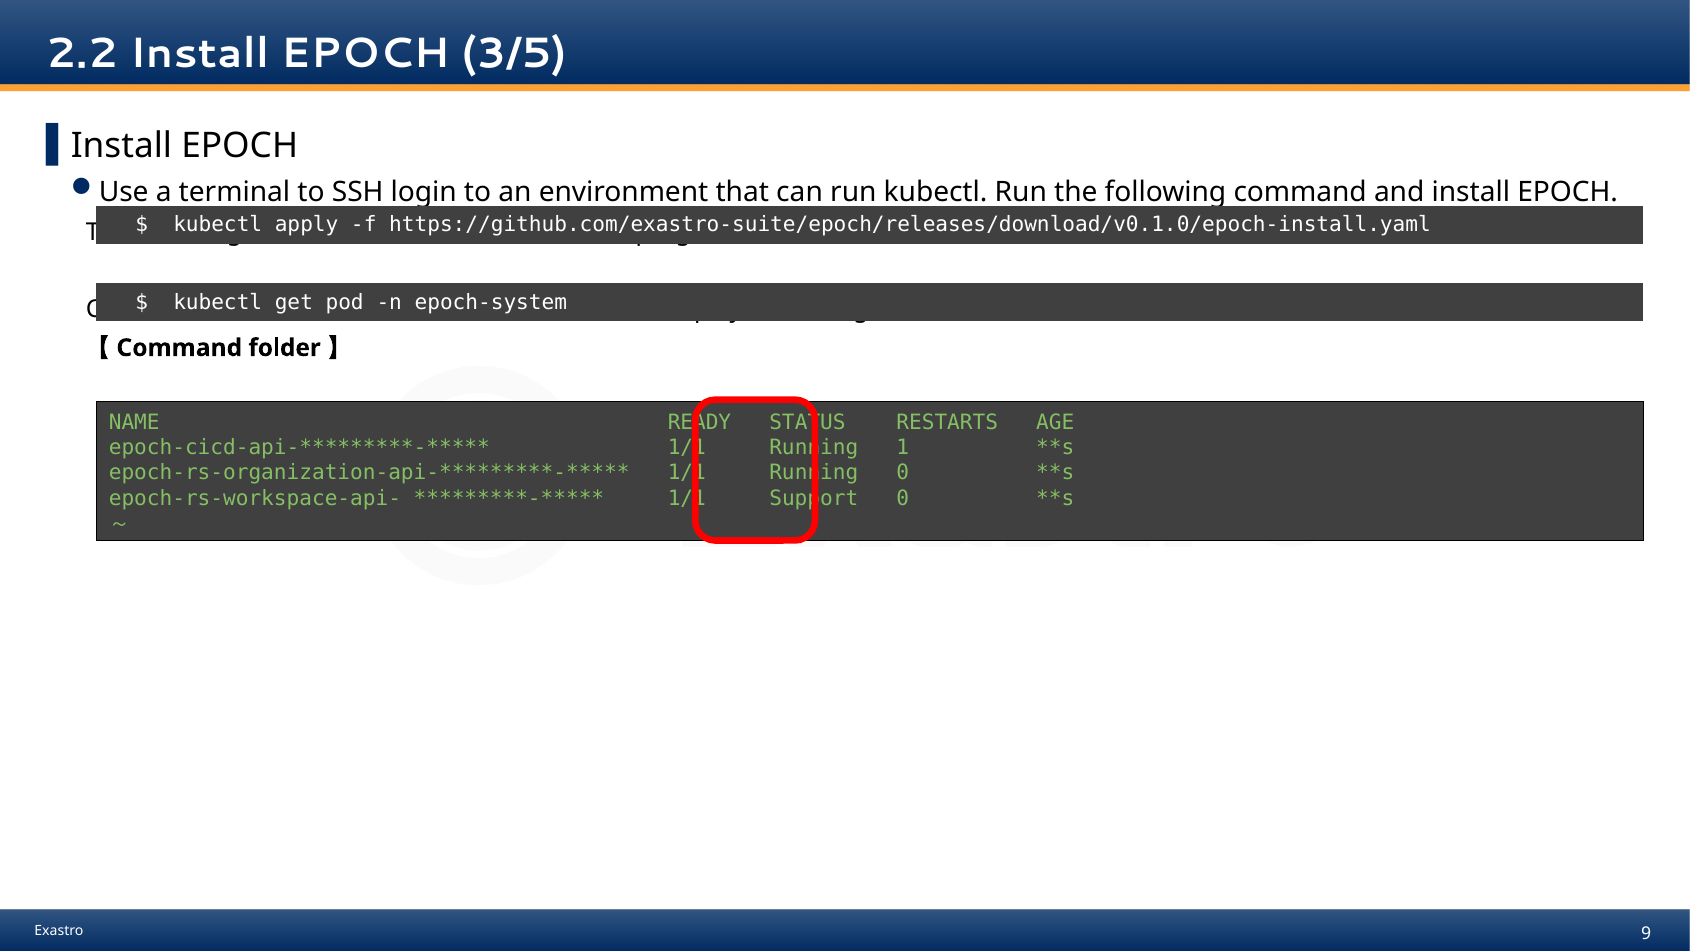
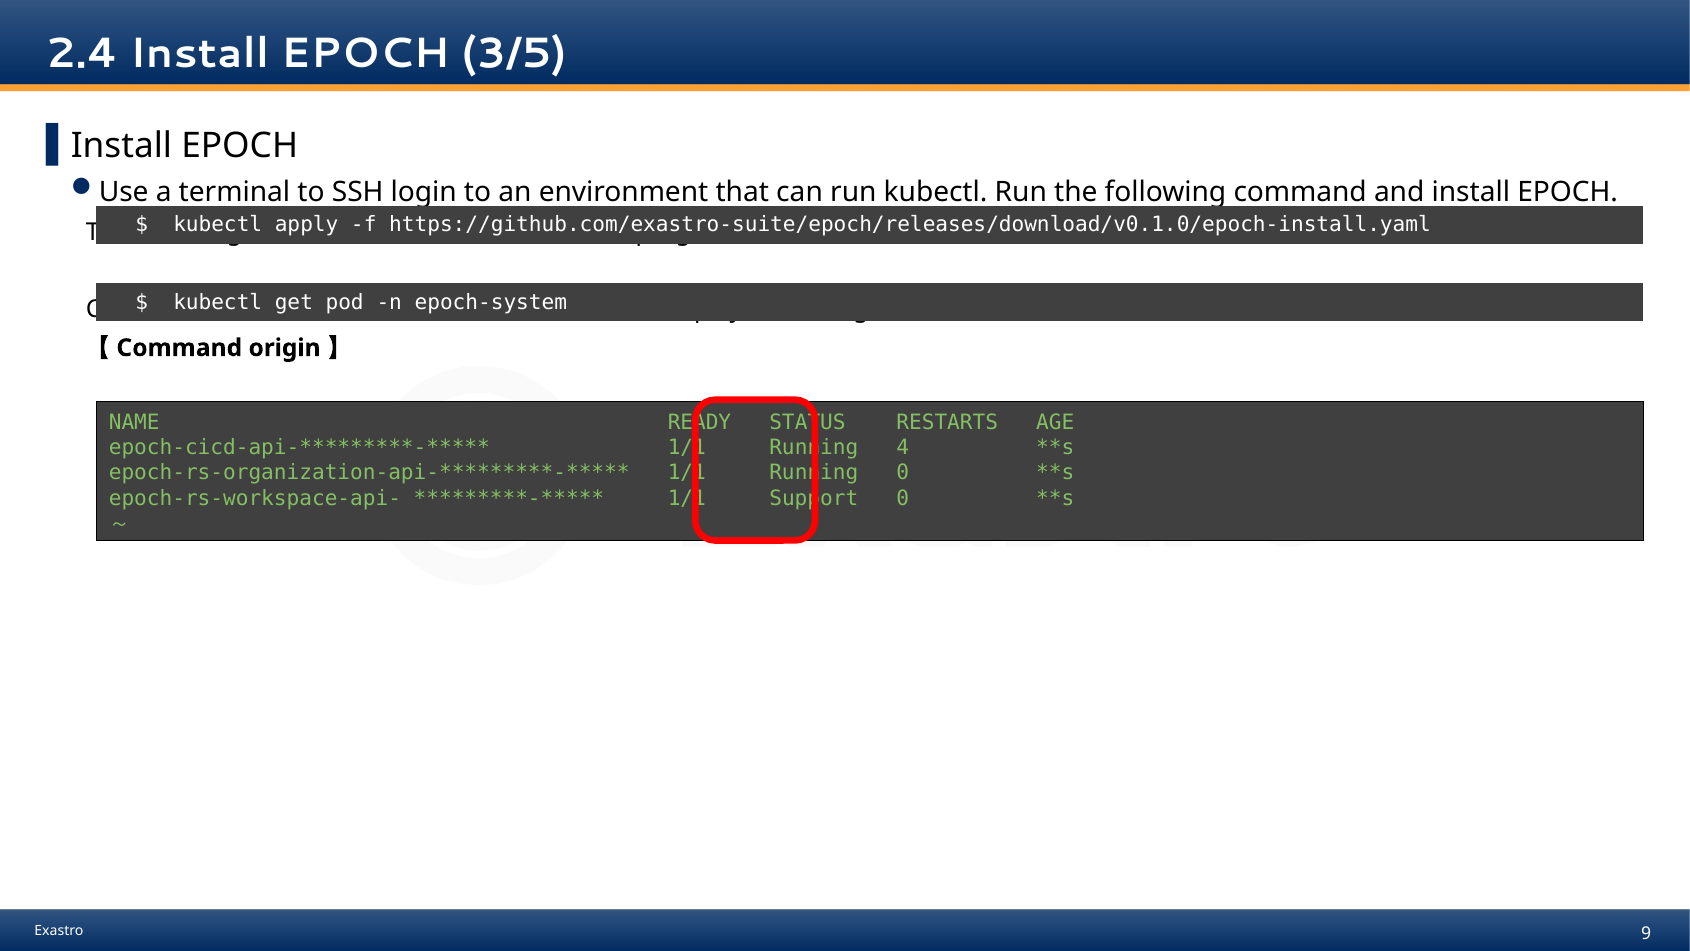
2.2: 2.2 -> 2.4
folder: folder -> origin
1: 1 -> 4
